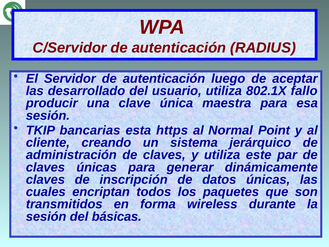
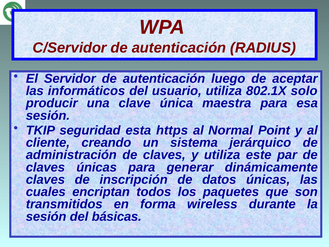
desarrollado: desarrollado -> informáticos
fallo: fallo -> solo
bancarias: bancarias -> seguridad
